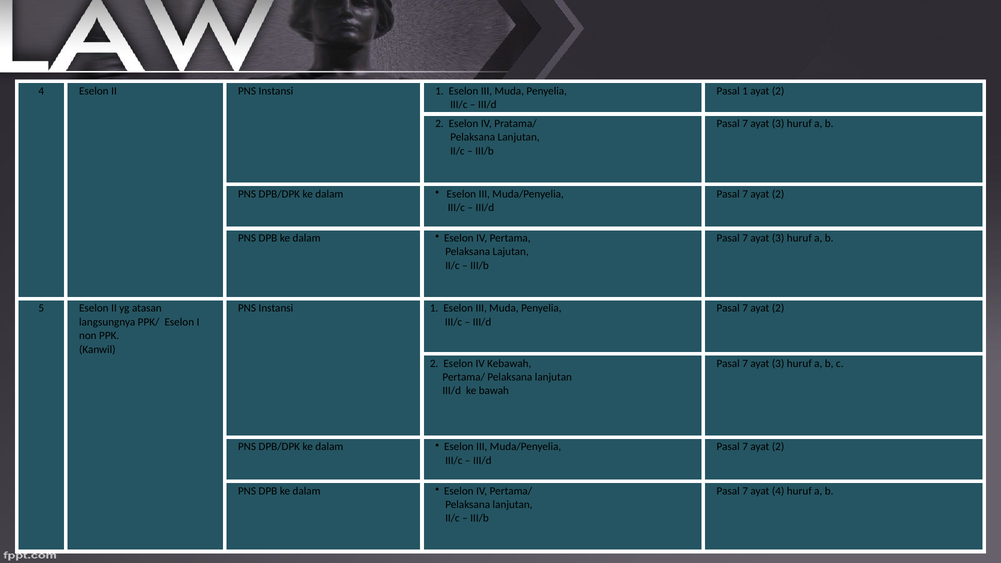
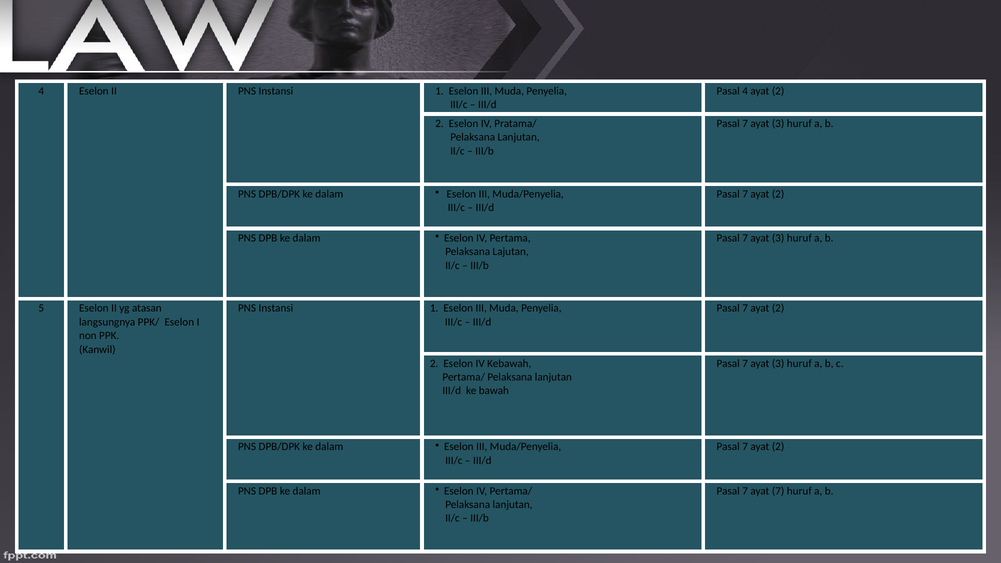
Pasal 1: 1 -> 4
ayat 4: 4 -> 7
